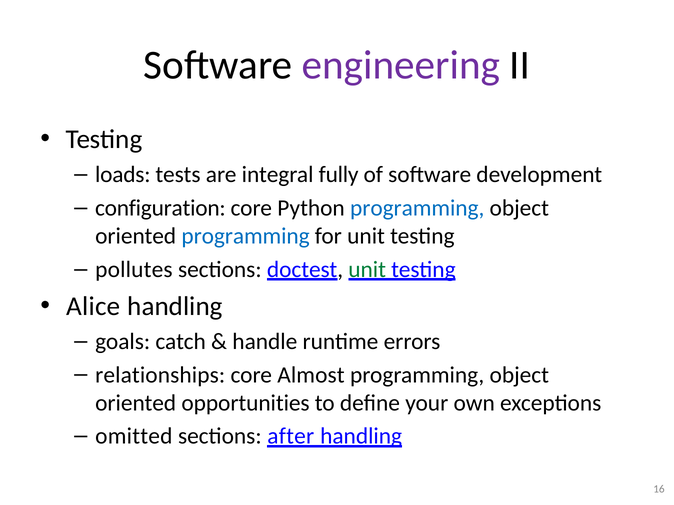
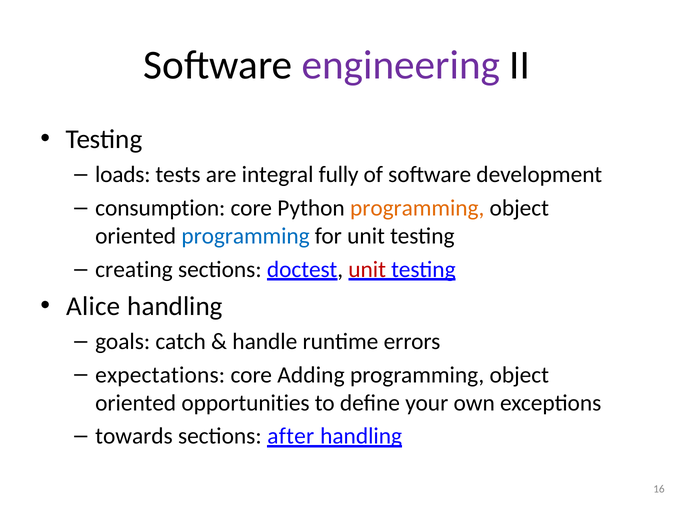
configuration: configuration -> consumption
programming at (417, 208) colour: blue -> orange
pollutes: pollutes -> creating
unit at (367, 270) colour: green -> red
relationships: relationships -> expectations
Almost: Almost -> Adding
omitted: omitted -> towards
